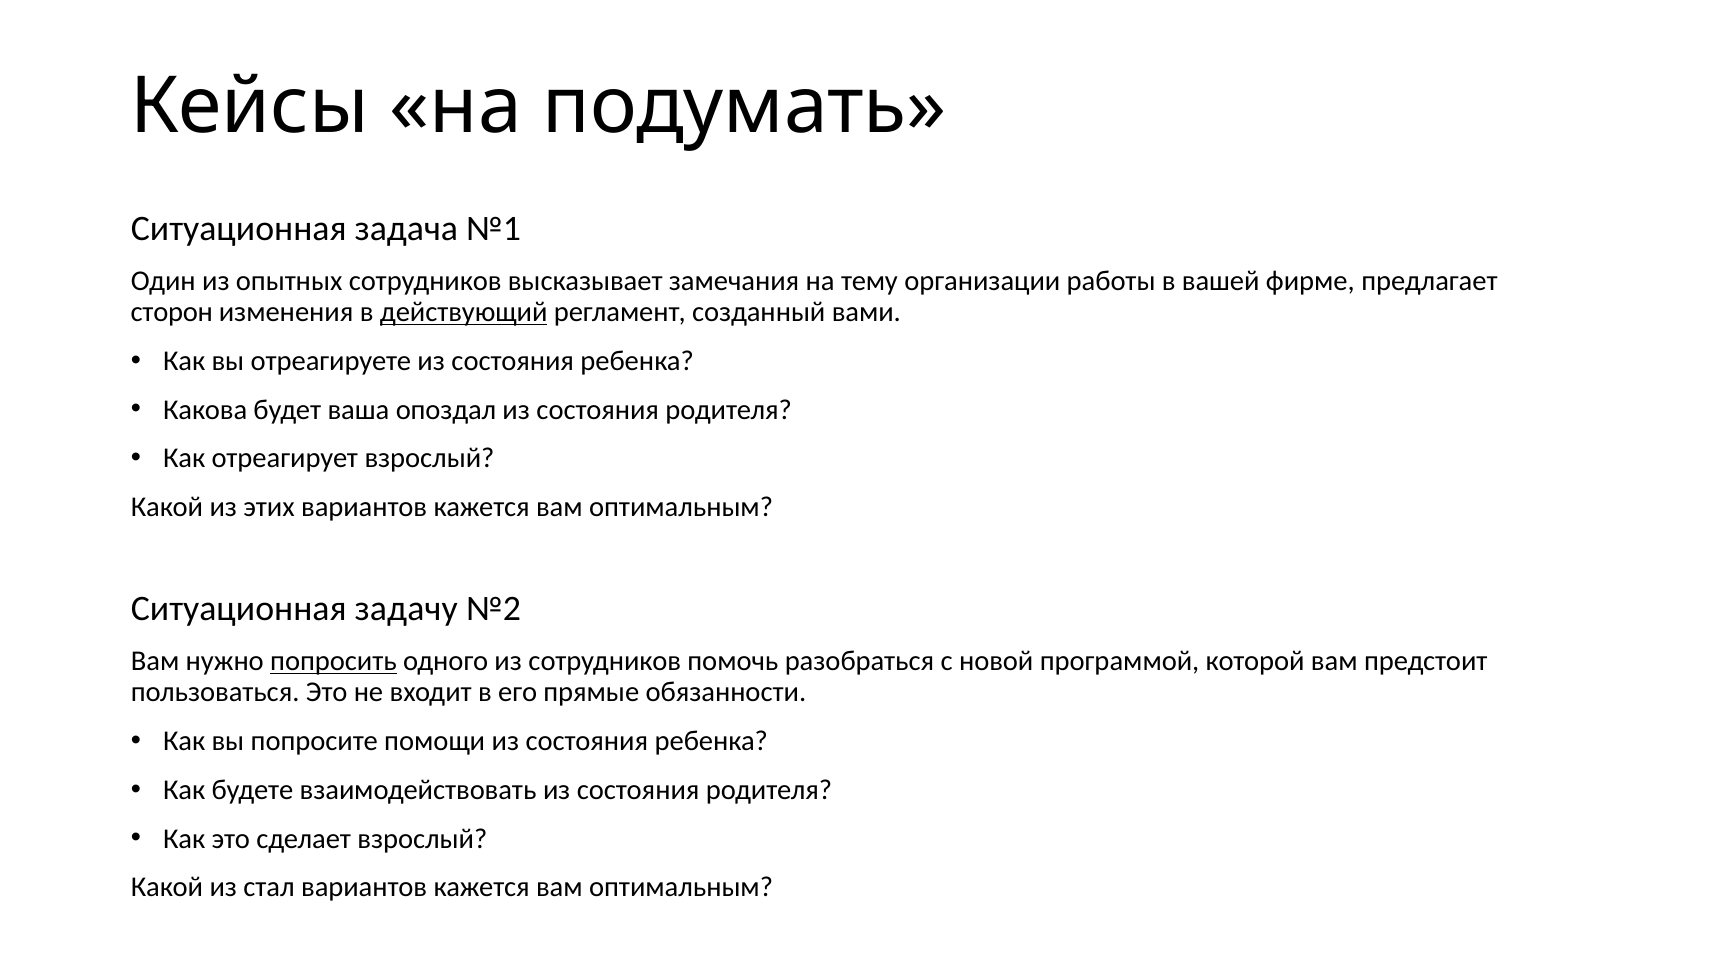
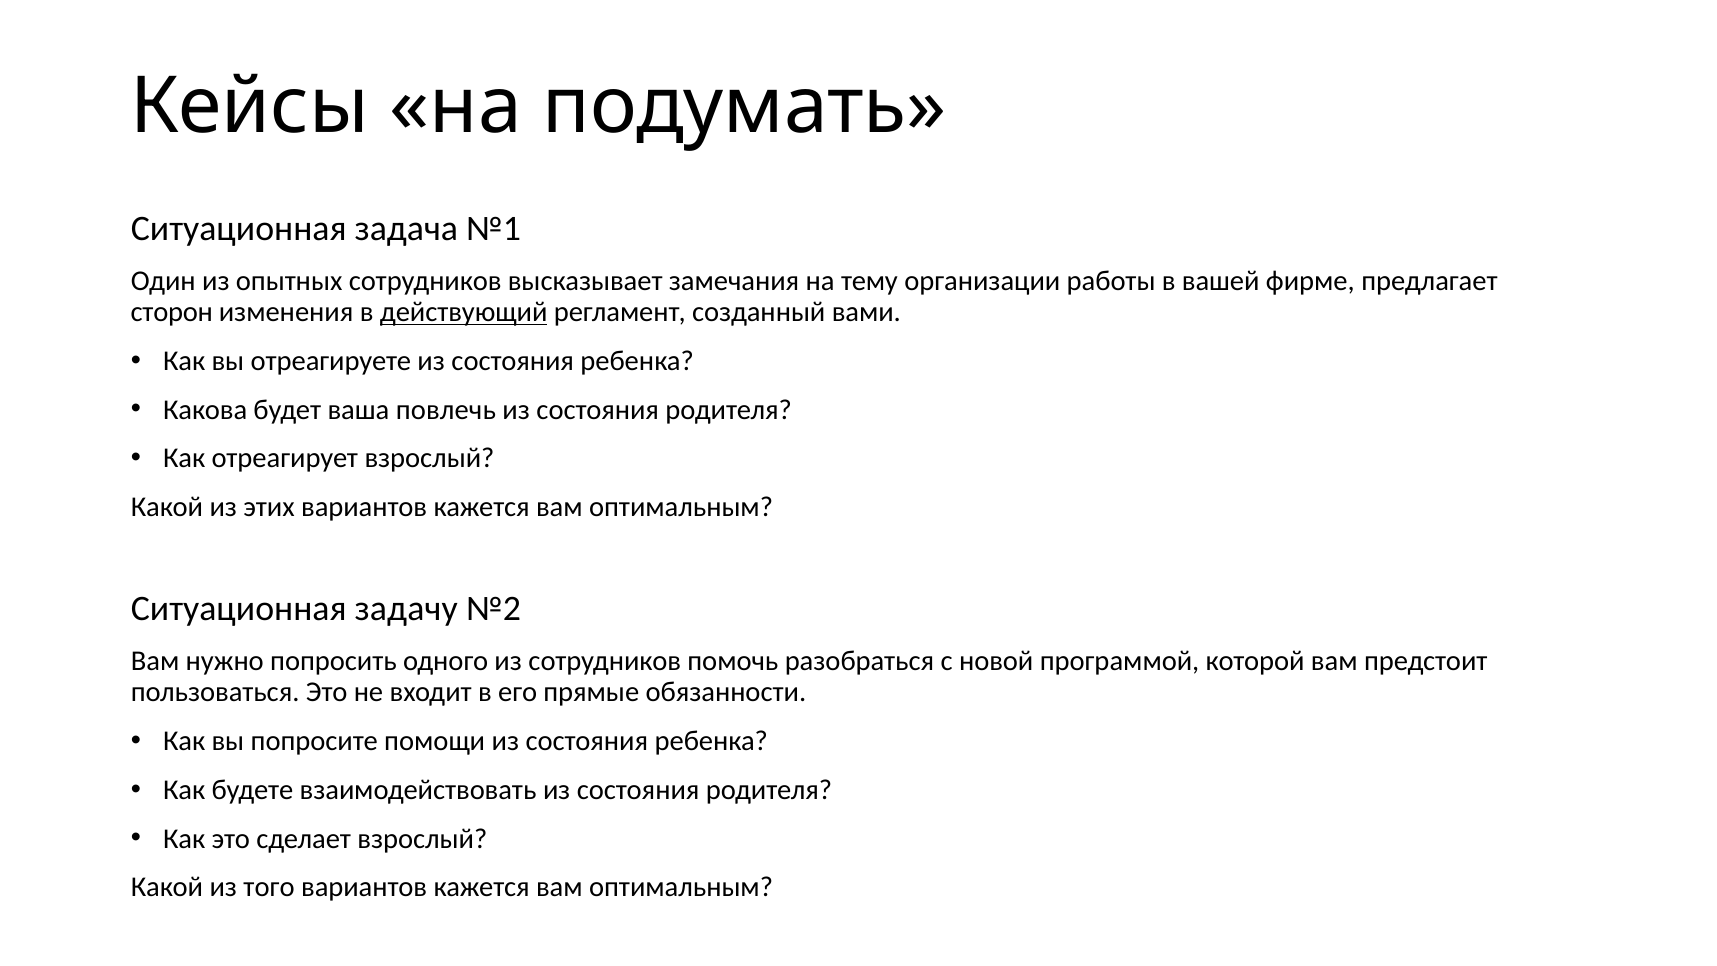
опоздал: опоздал -> повлечь
попросить underline: present -> none
стал: стал -> того
